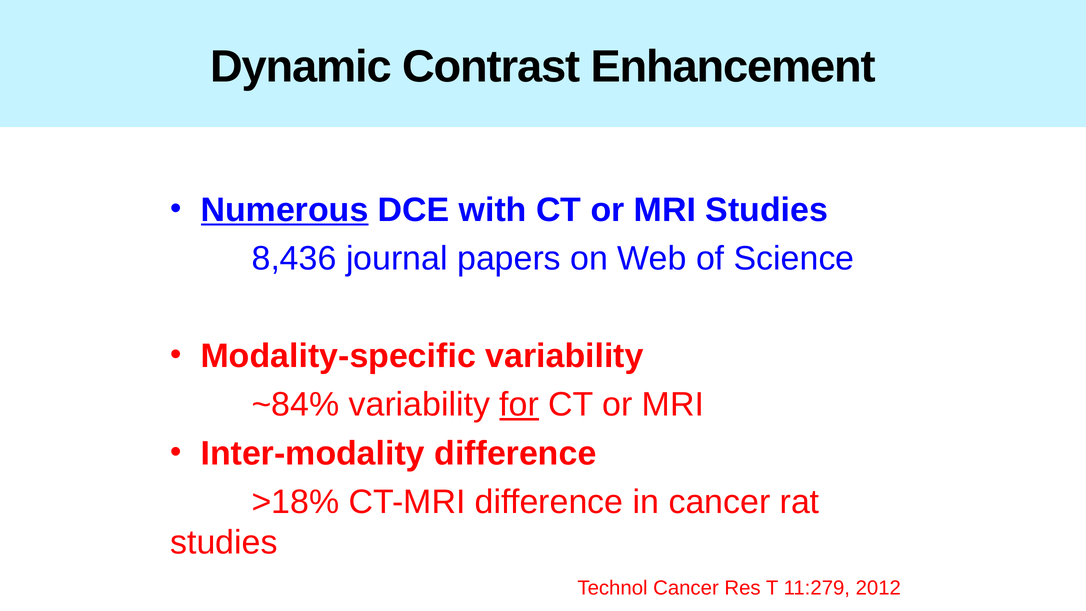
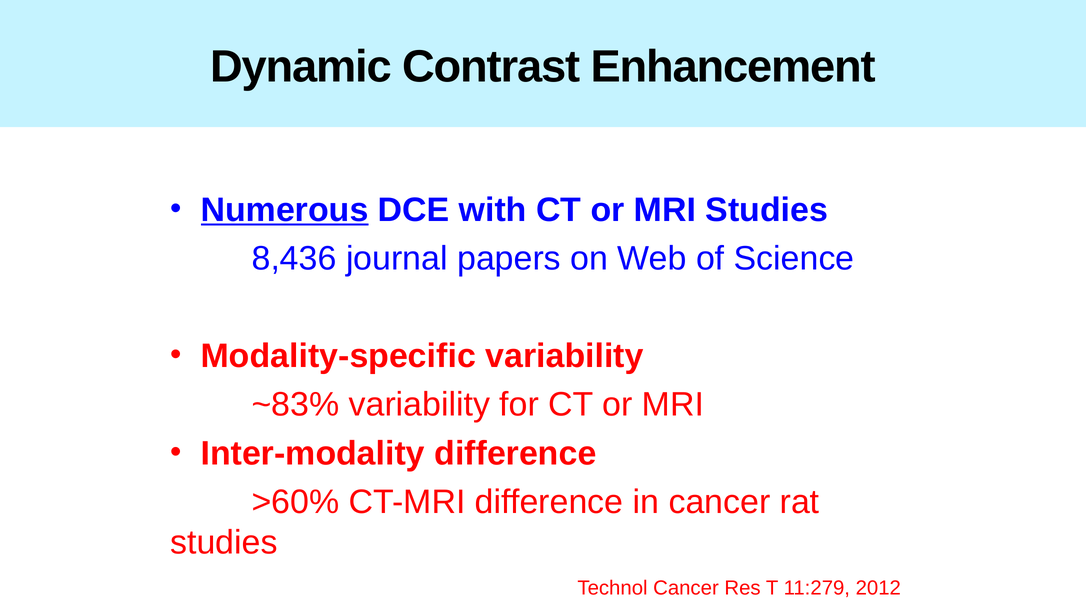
~84%: ~84% -> ~83%
for underline: present -> none
>18%: >18% -> >60%
